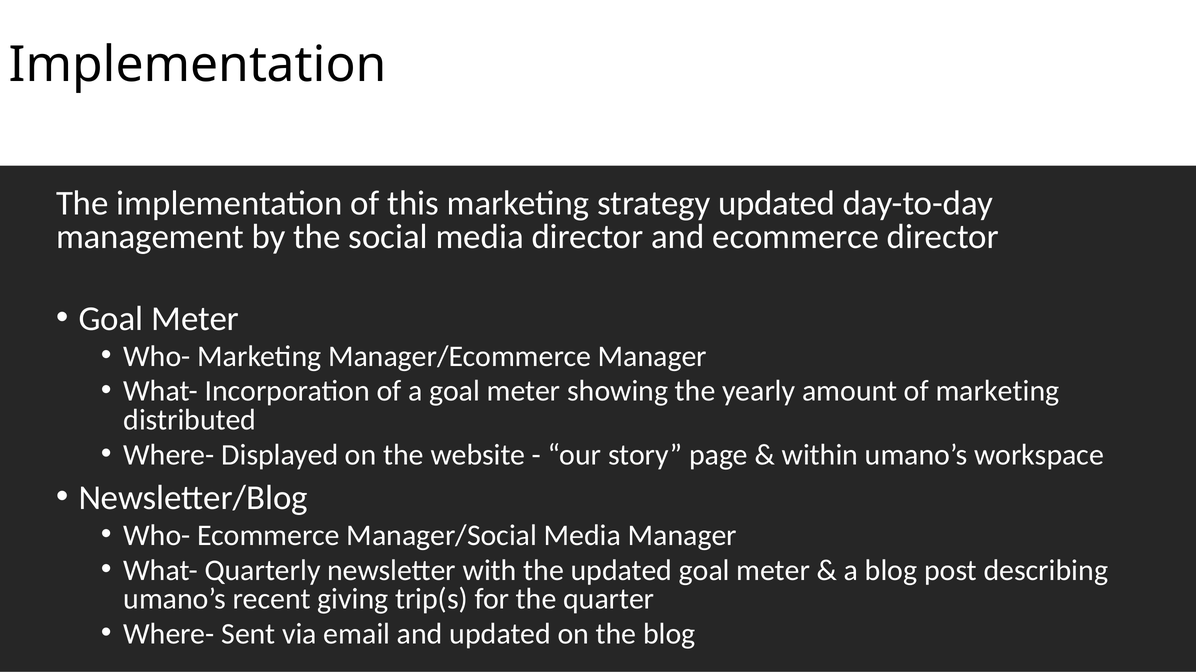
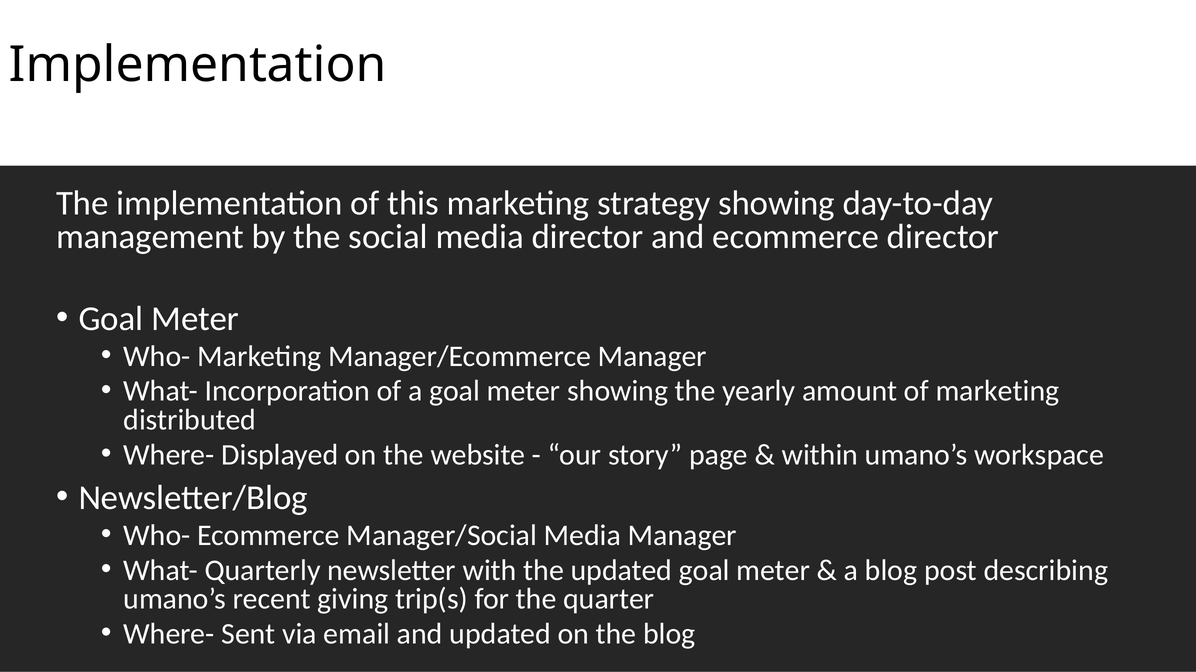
strategy updated: updated -> showing
